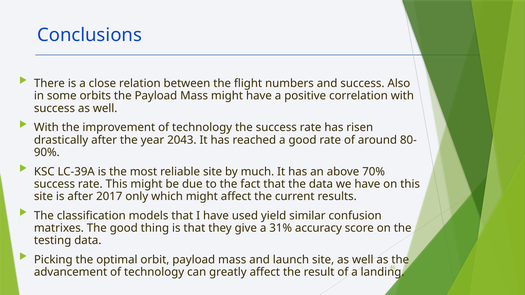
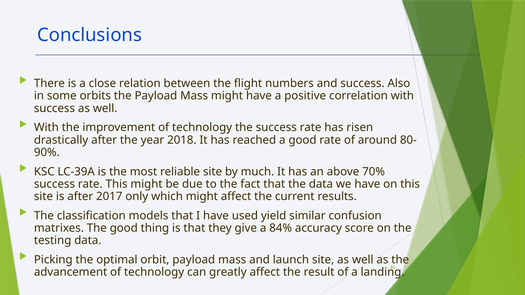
2043: 2043 -> 2018
31%: 31% -> 84%
